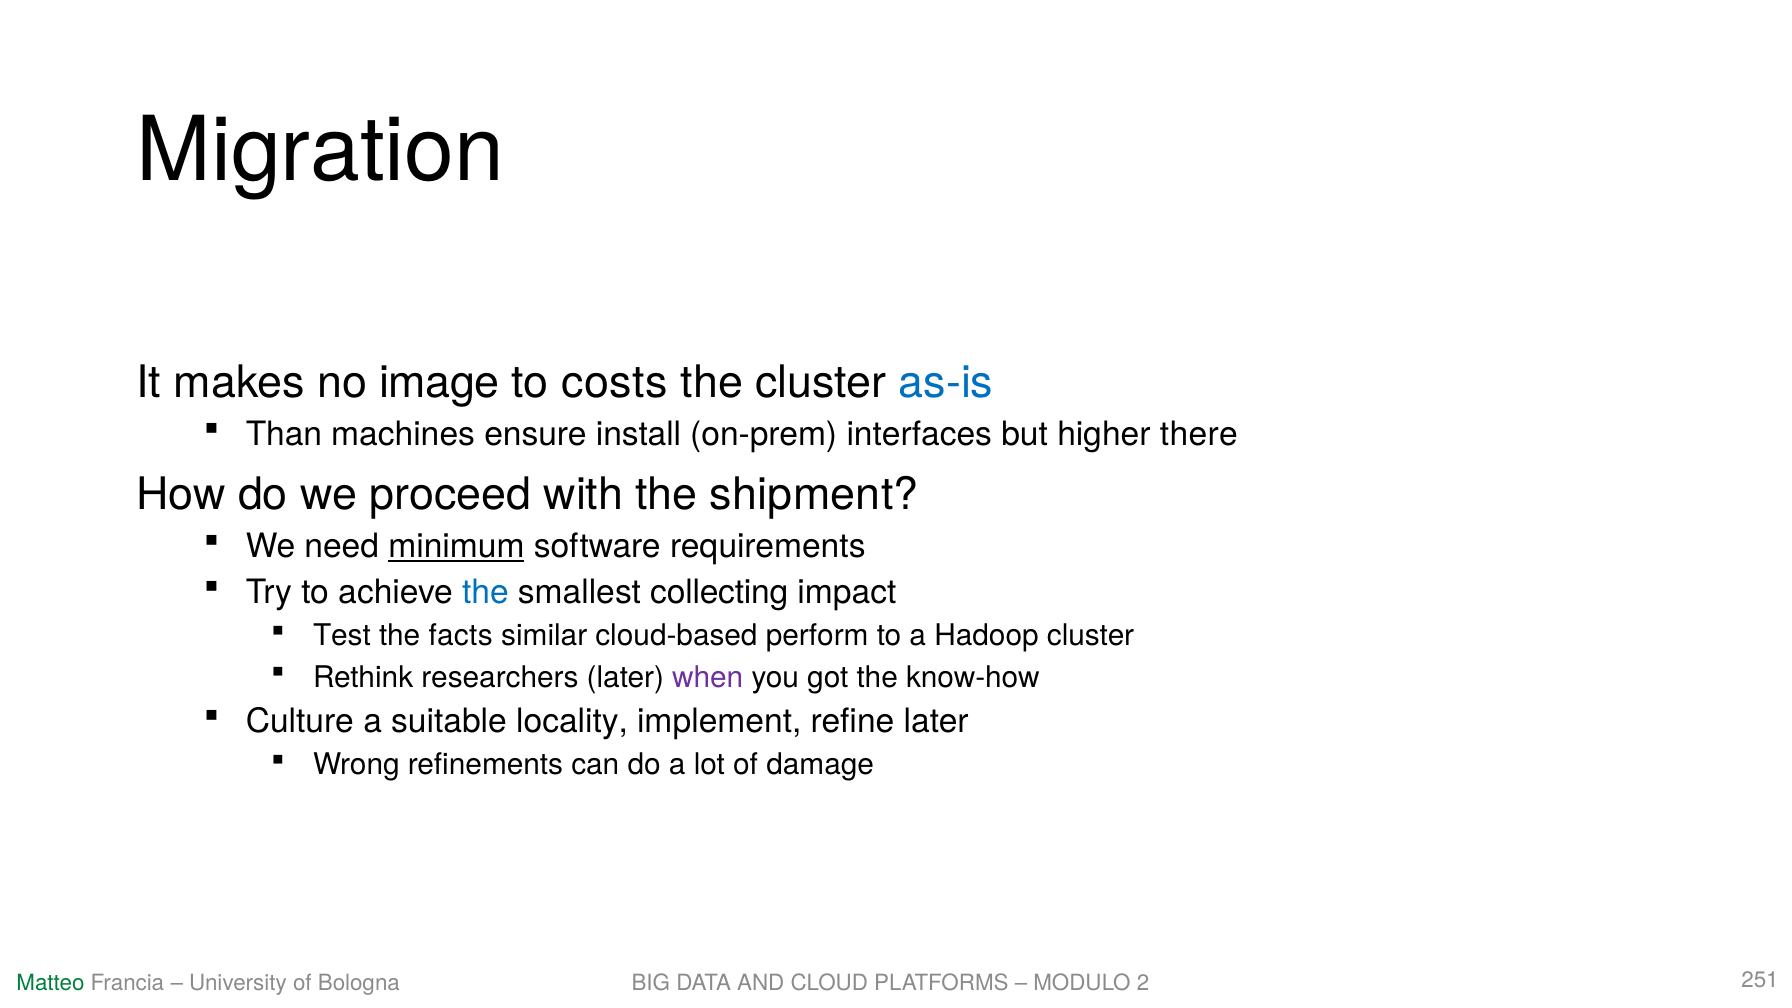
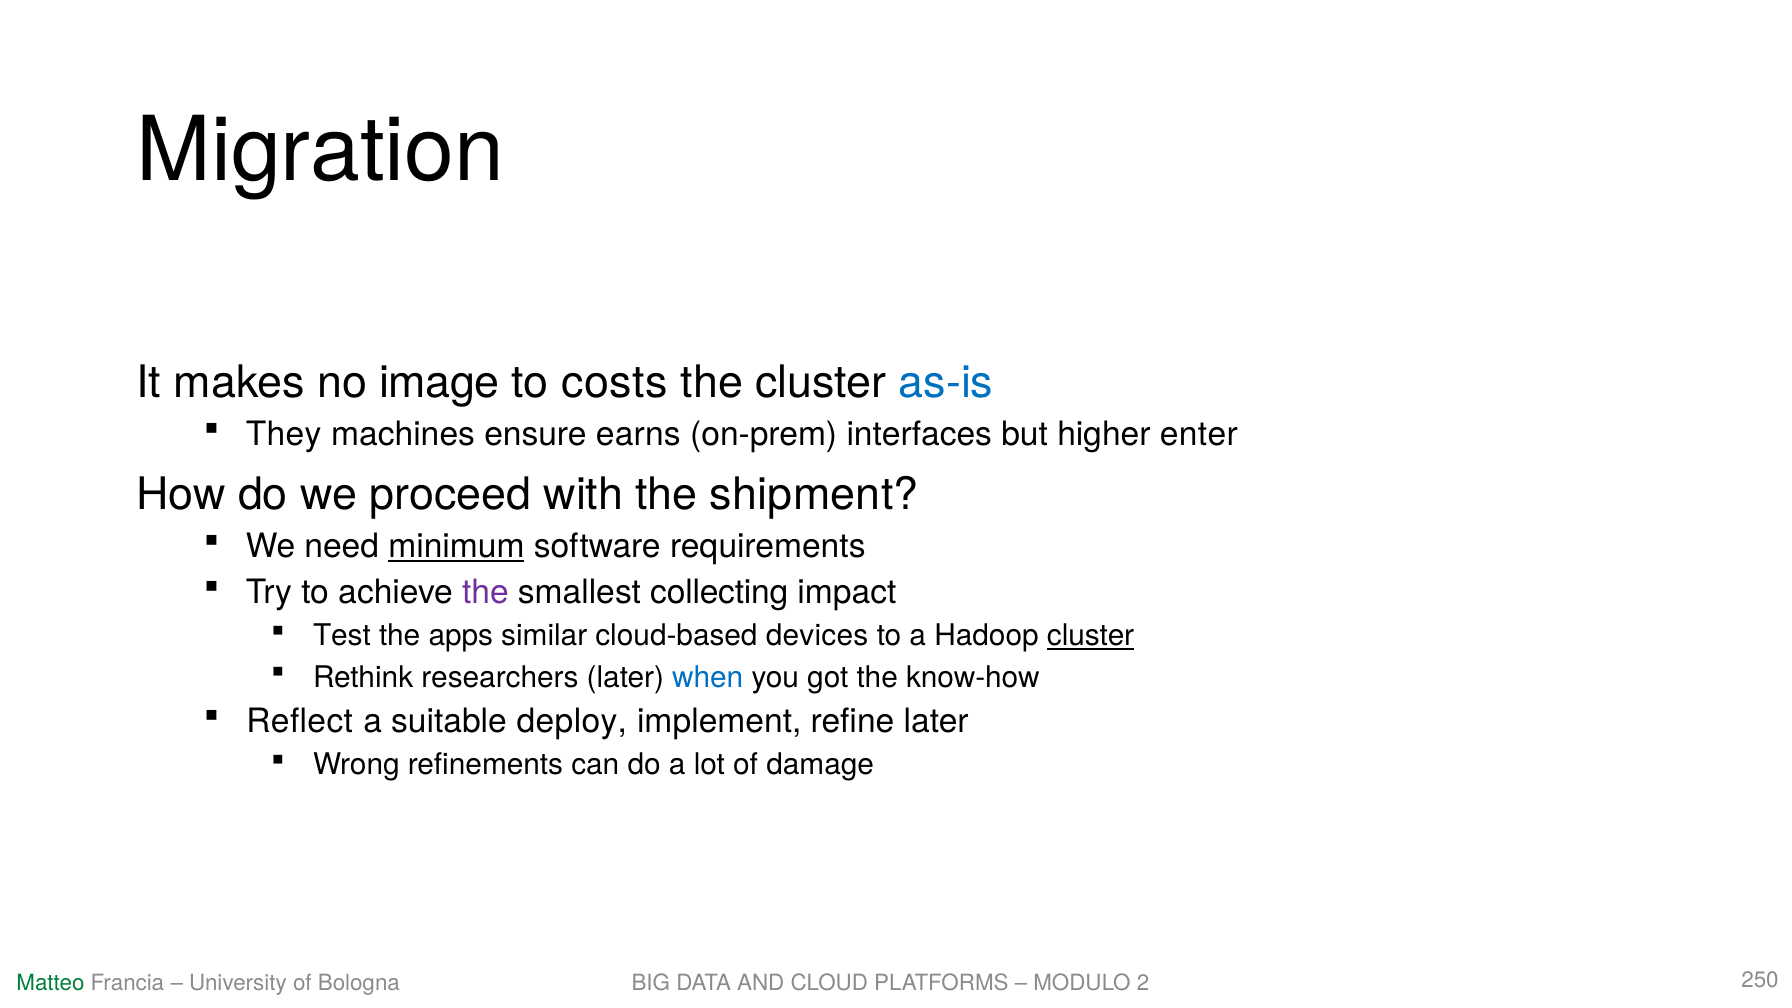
Than: Than -> They
install: install -> earns
there: there -> enter
the at (485, 592) colour: blue -> purple
facts: facts -> apps
perform: perform -> devices
cluster at (1091, 636) underline: none -> present
when colour: purple -> blue
Culture: Culture -> Reflect
locality: locality -> deploy
251: 251 -> 250
